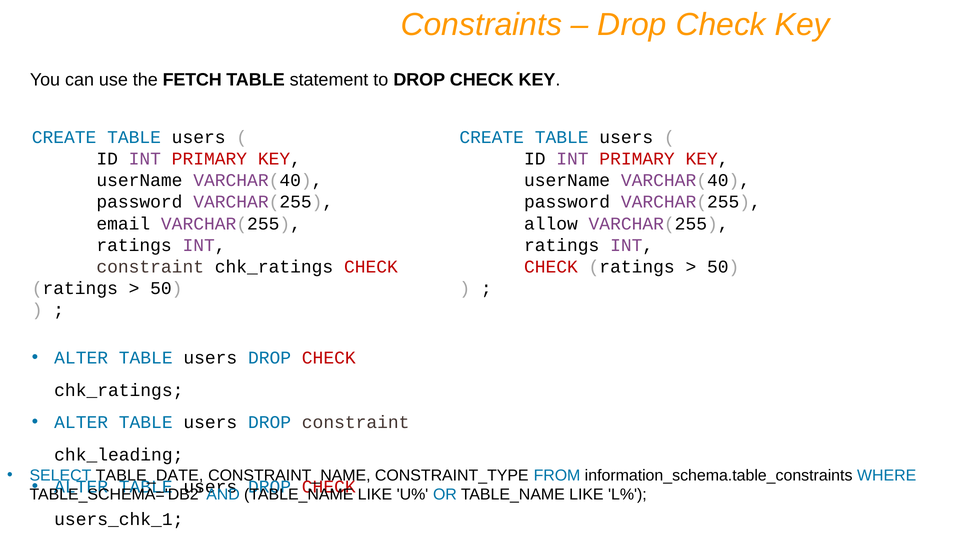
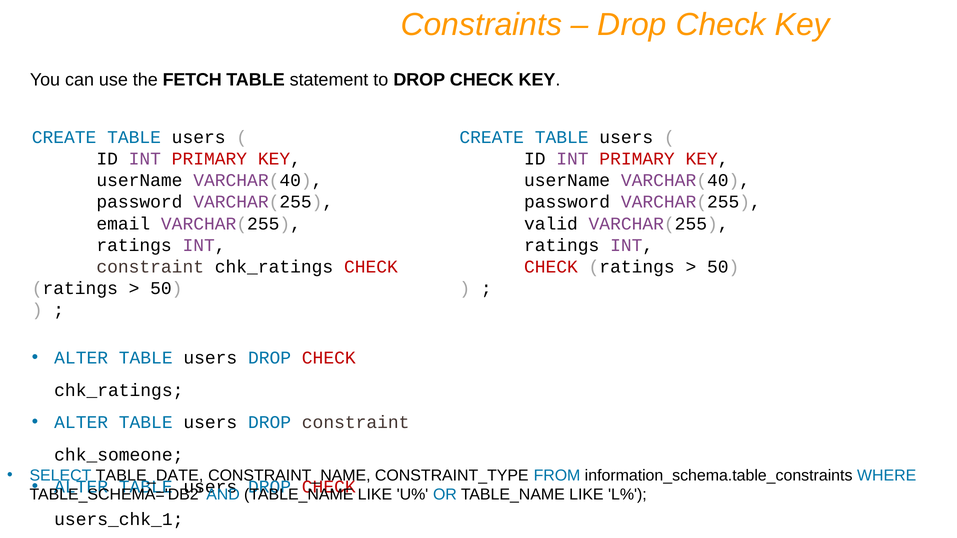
allow: allow -> valid
chk_leading: chk_leading -> chk_someone
